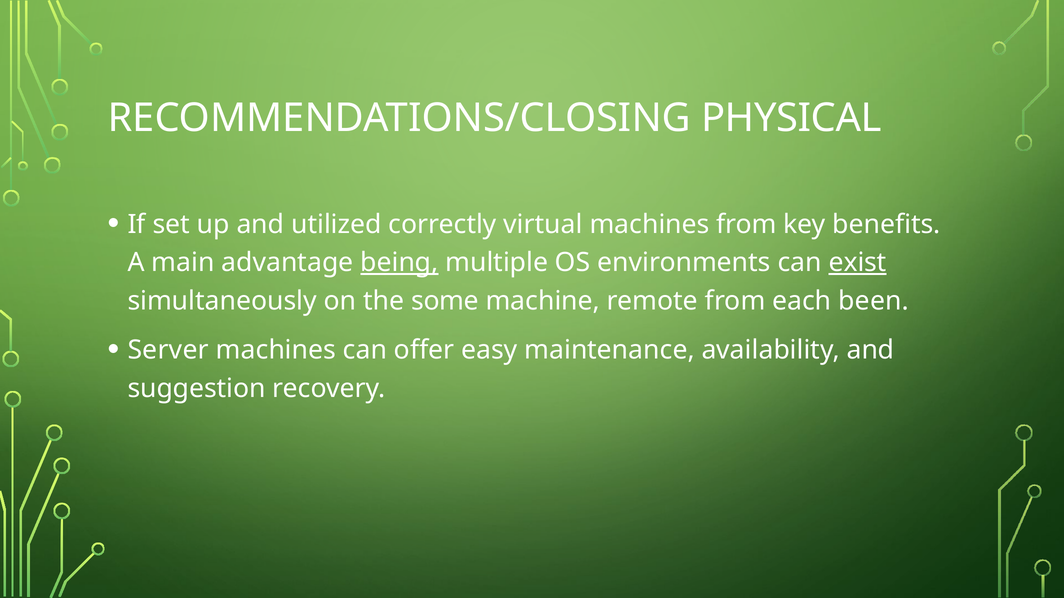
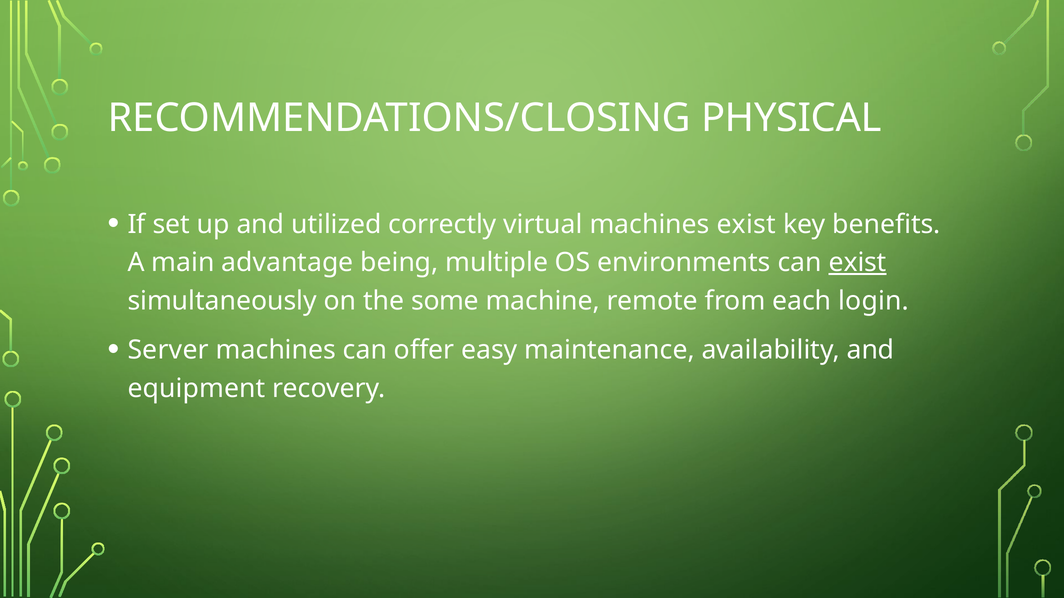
machines from: from -> exist
being underline: present -> none
been: been -> login
suggestion: suggestion -> equipment
